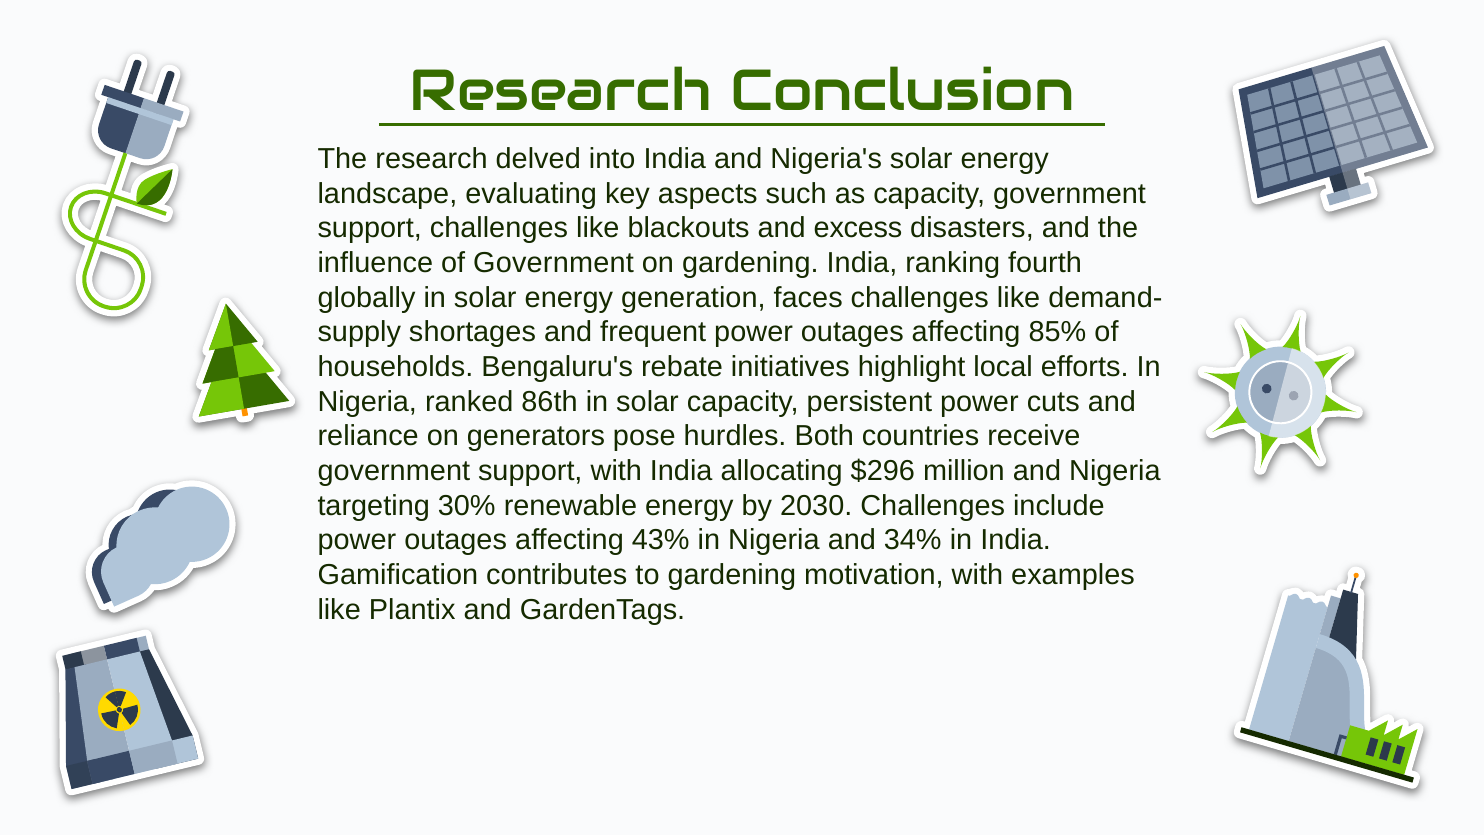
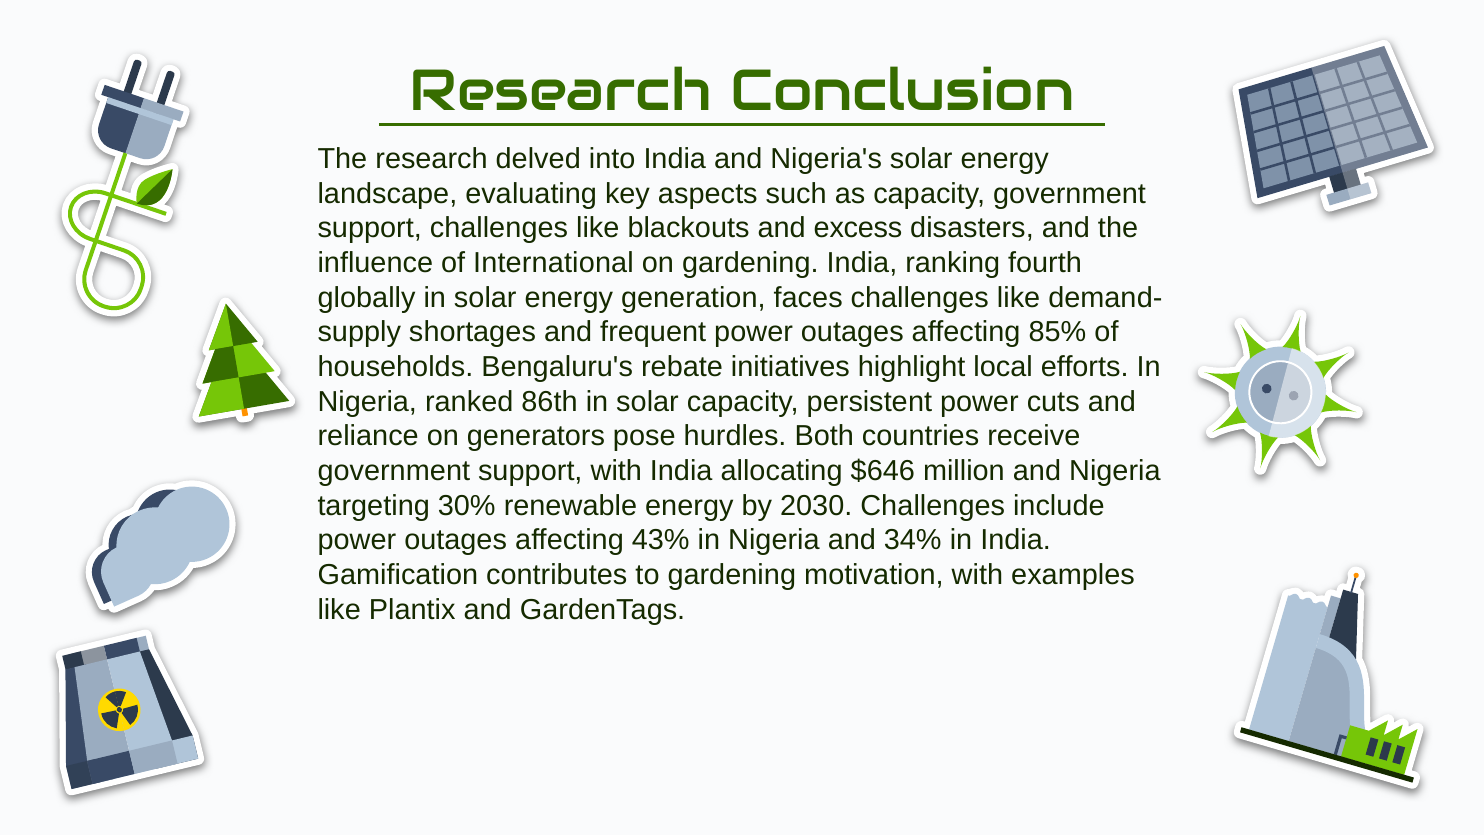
of Government: Government -> International
$296: $296 -> $646
